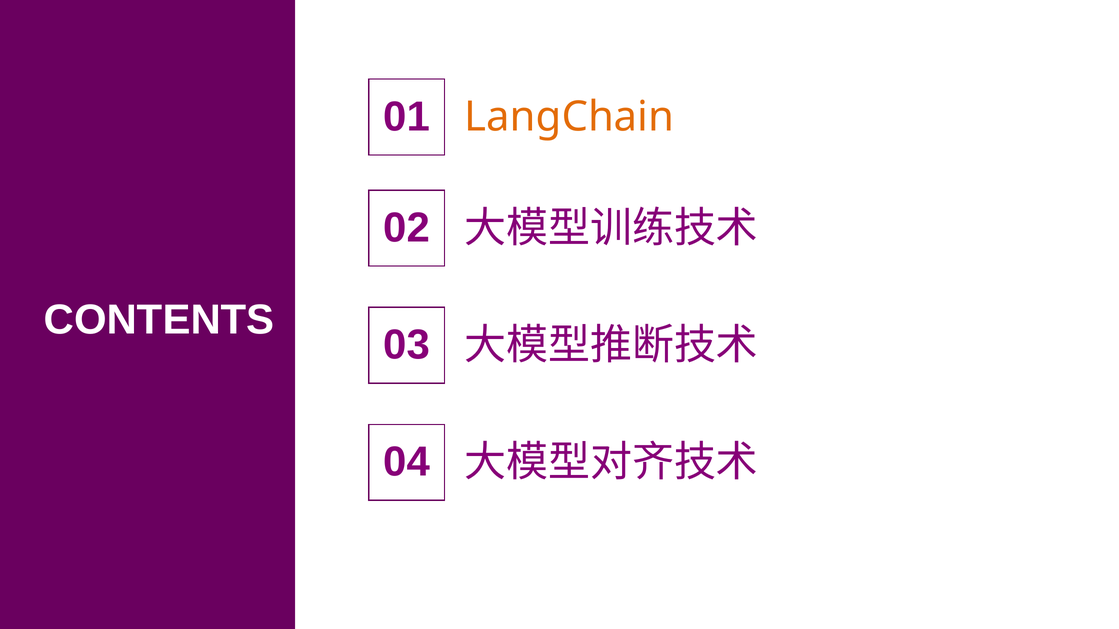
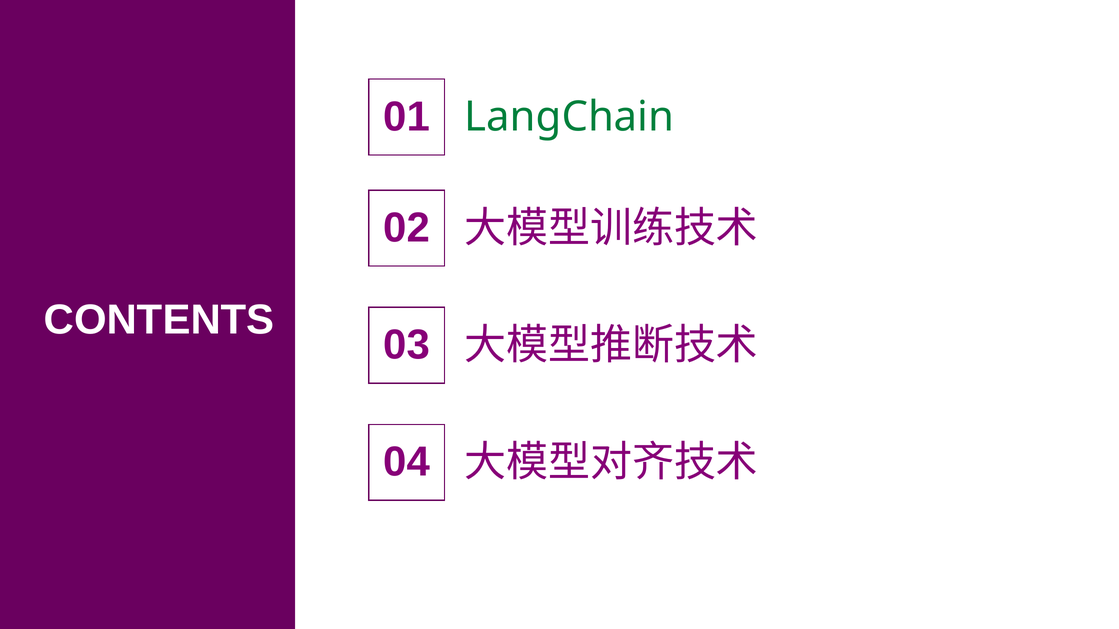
LangChain colour: orange -> green
